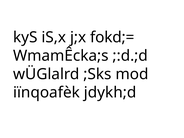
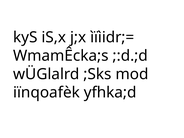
fokd;=: fokd;= -> ìïìidr;=
jdykh;d: jdykh;d -> yfhka;d
